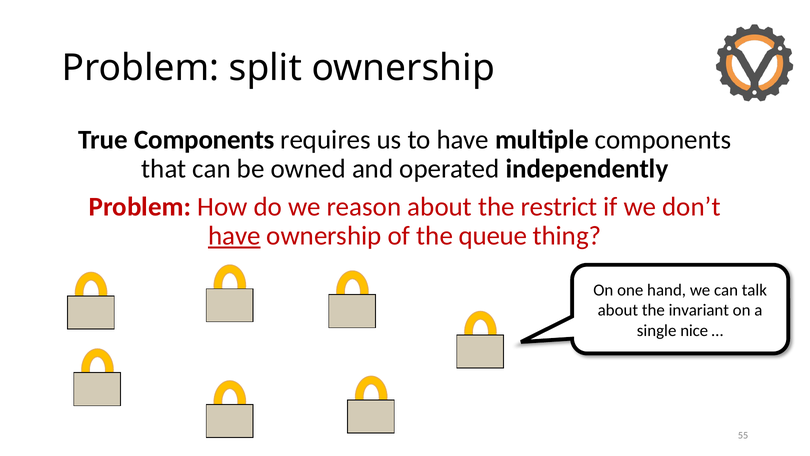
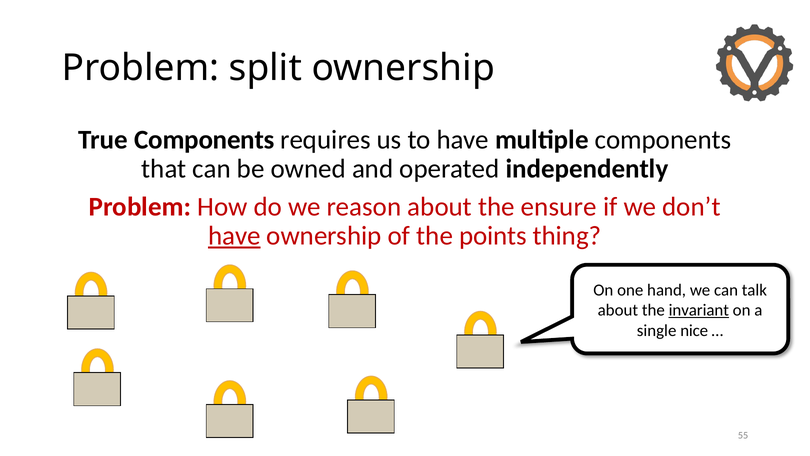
restrict: restrict -> ensure
queue: queue -> points
invariant underline: none -> present
